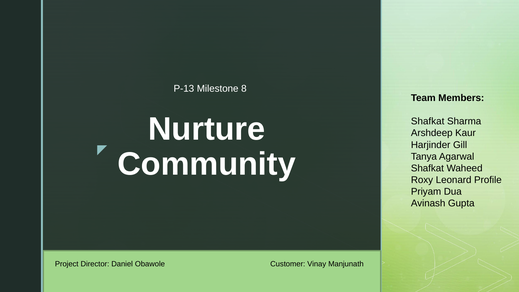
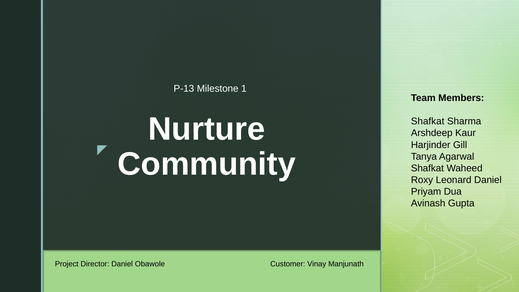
8: 8 -> 1
Leonard Profile: Profile -> Daniel
